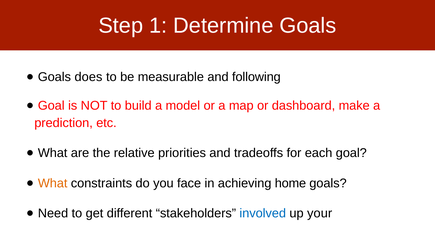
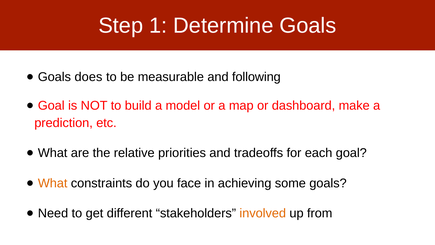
home: home -> some
involved colour: blue -> orange
your: your -> from
